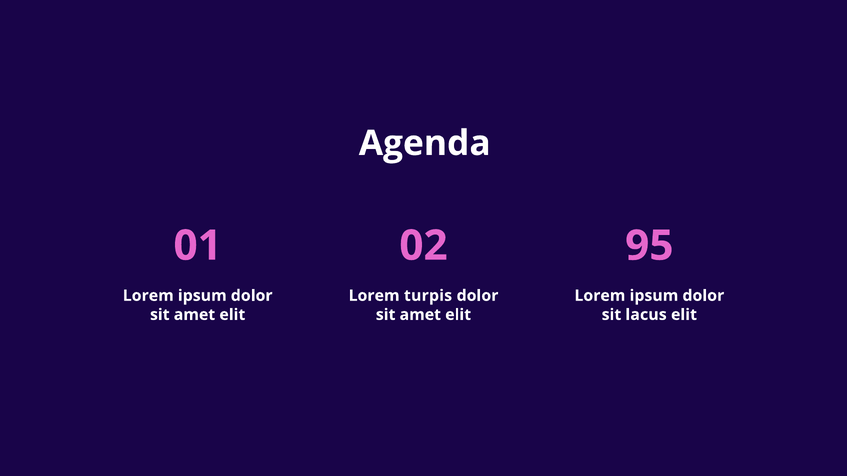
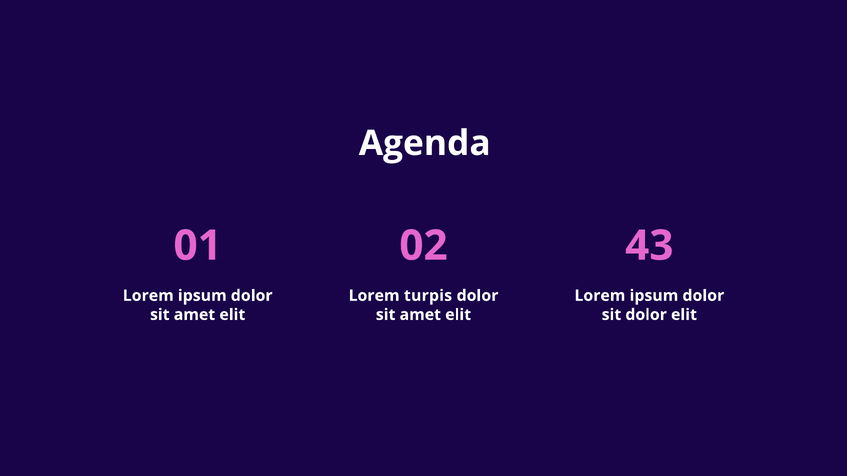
95: 95 -> 43
sit lacus: lacus -> dolor
